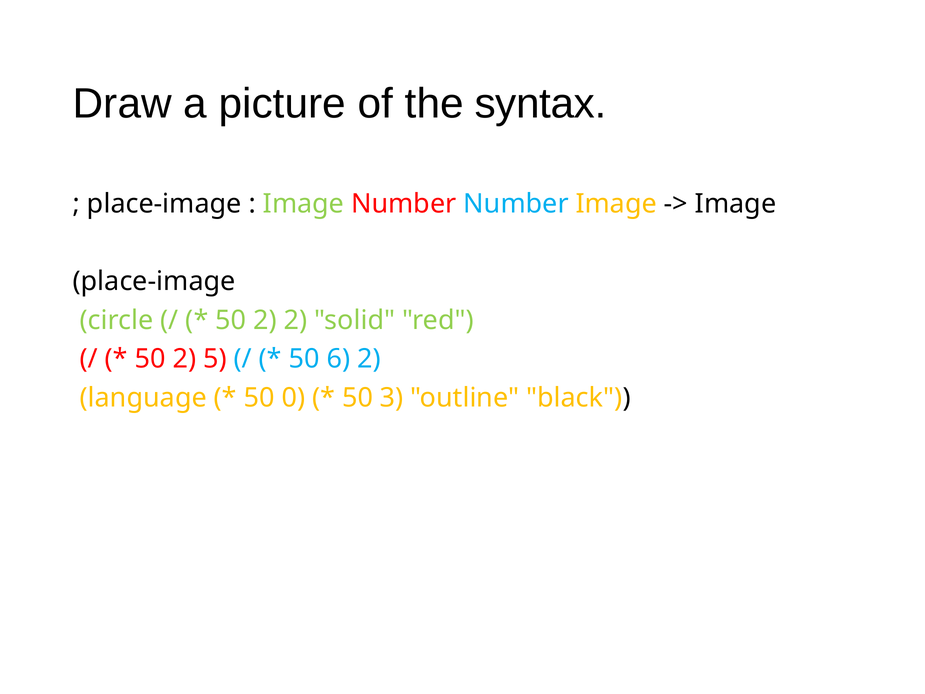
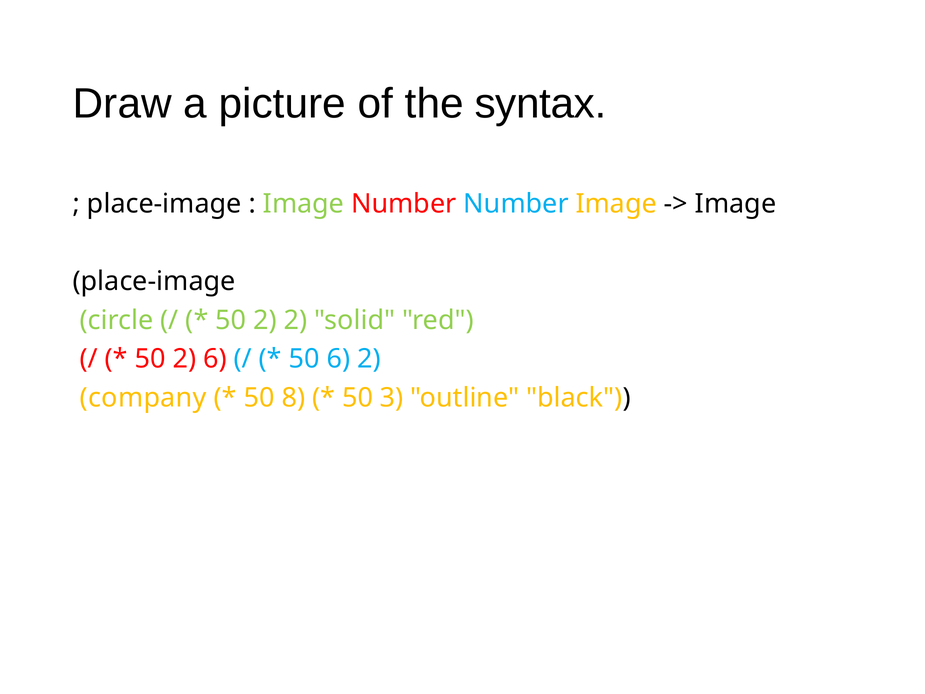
2 5: 5 -> 6
language: language -> company
0: 0 -> 8
